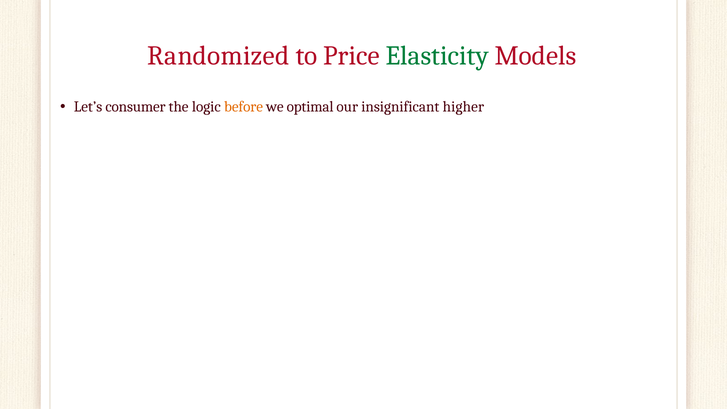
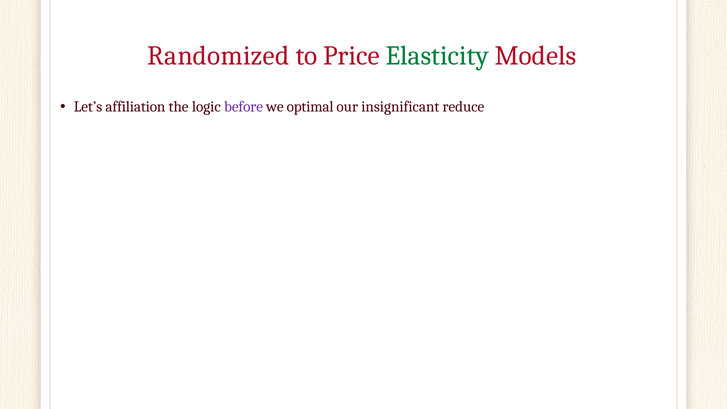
consumer: consumer -> affiliation
before colour: orange -> purple
higher: higher -> reduce
